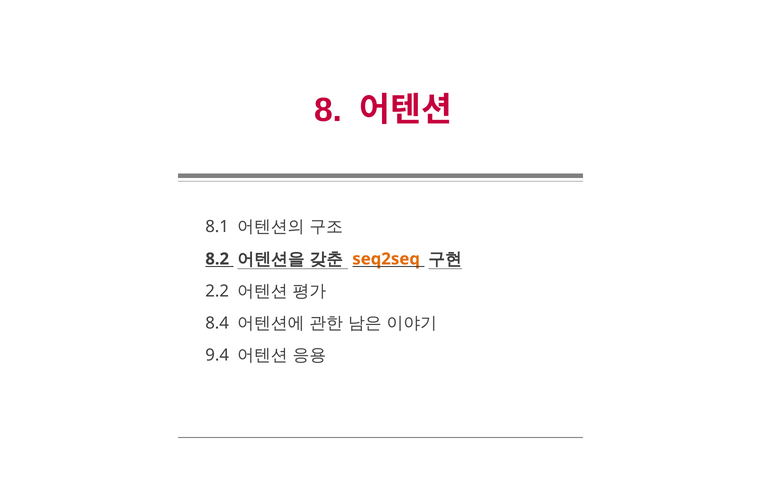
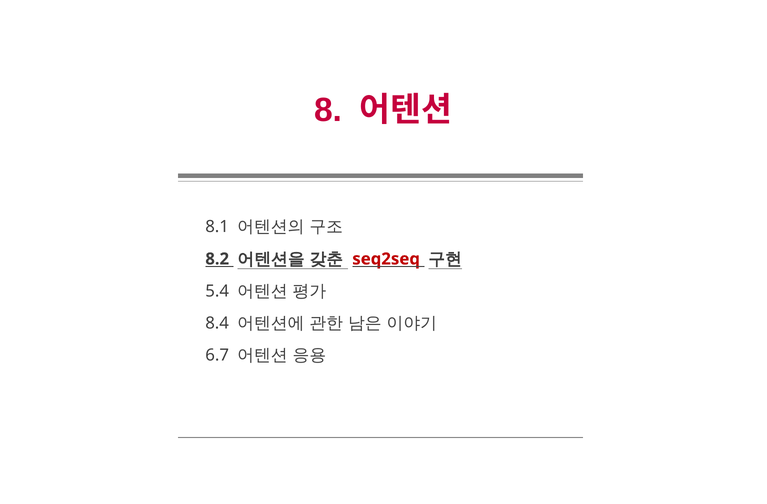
seq2seq colour: orange -> red
2.2: 2.2 -> 5.4
9.4: 9.4 -> 6.7
